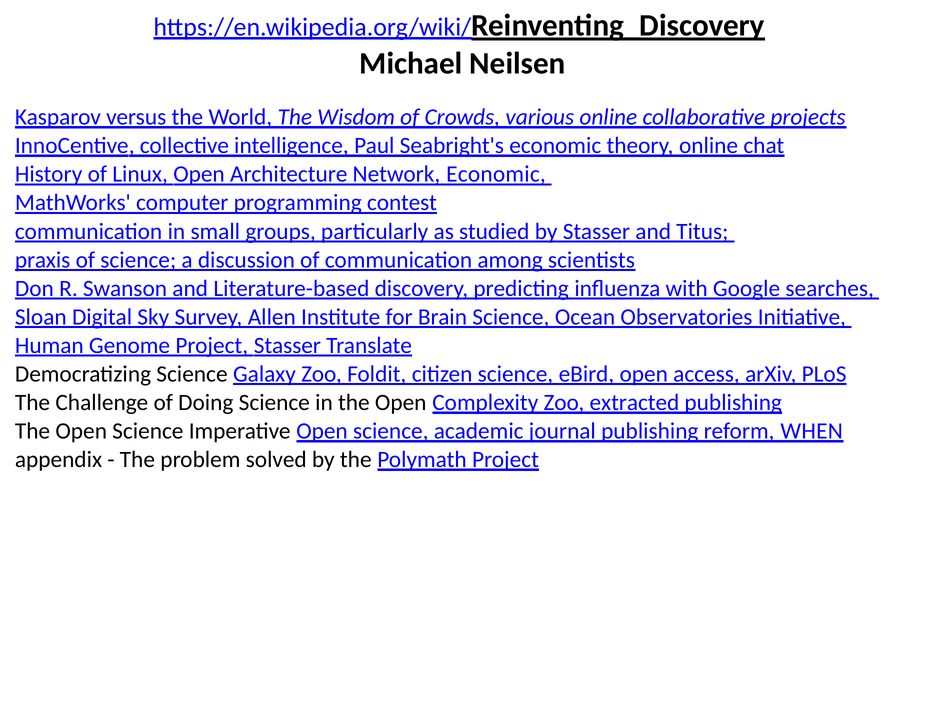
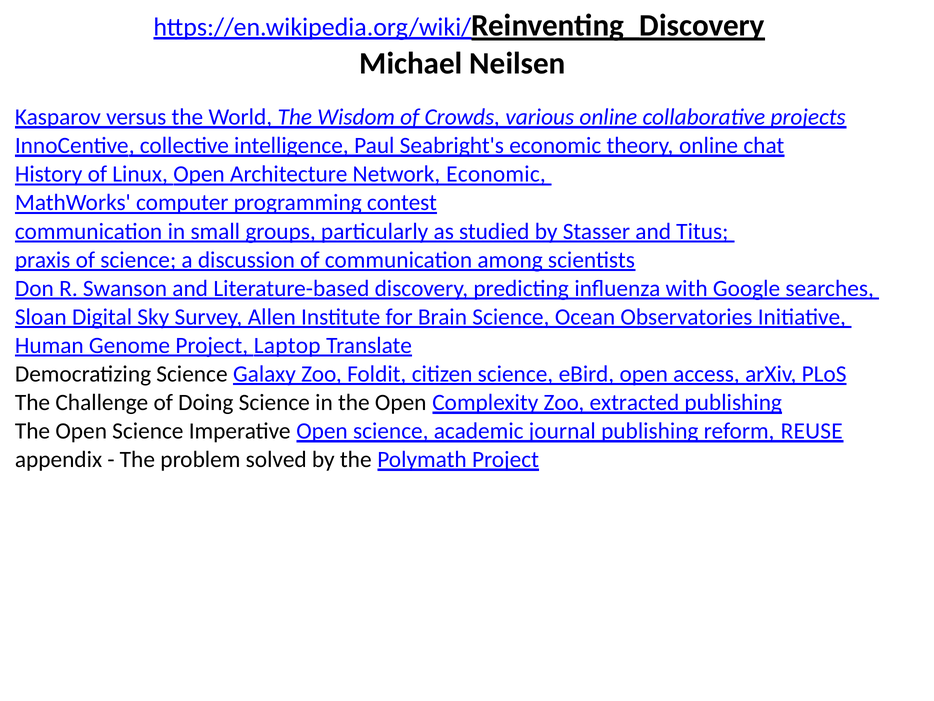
Project Stasser: Stasser -> Laptop
WHEN: WHEN -> REUSE
